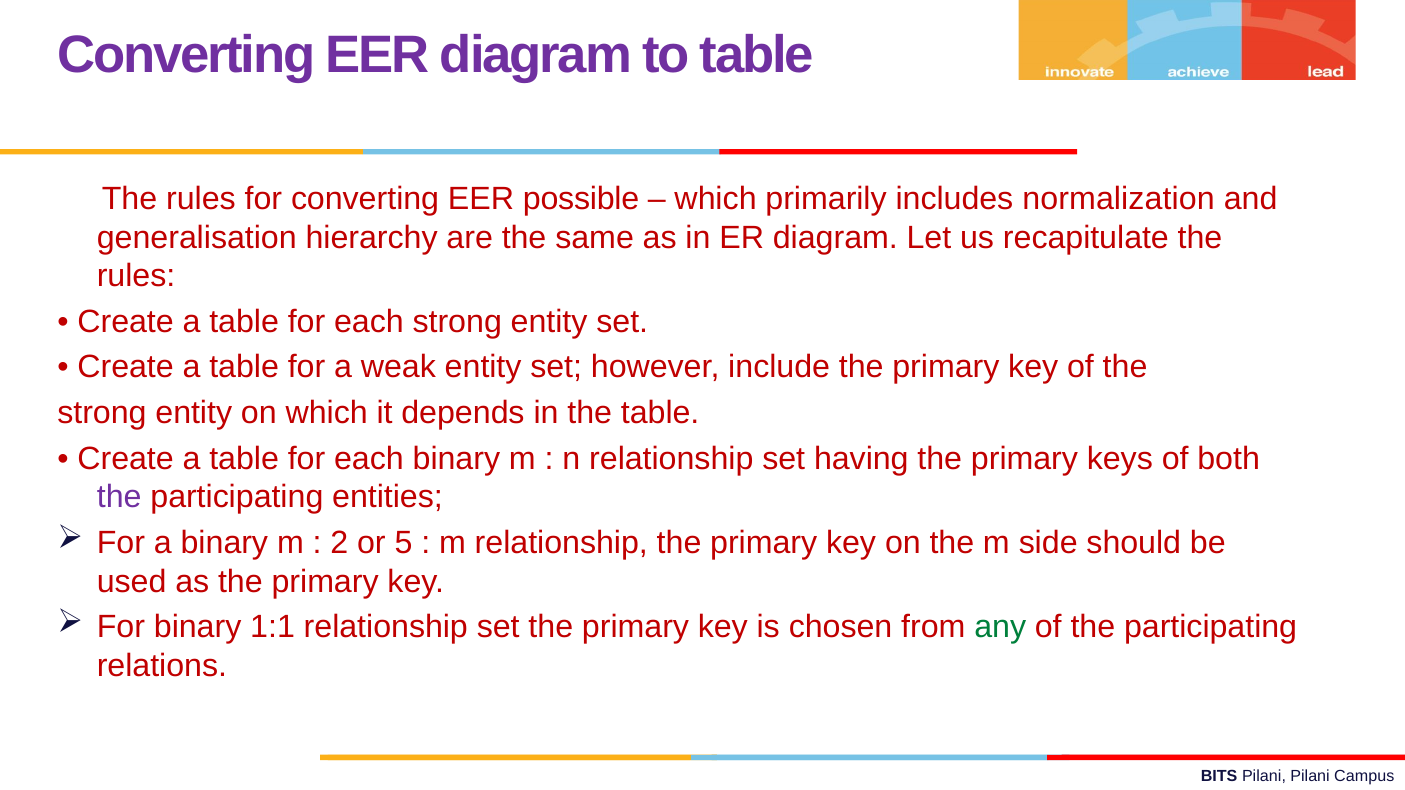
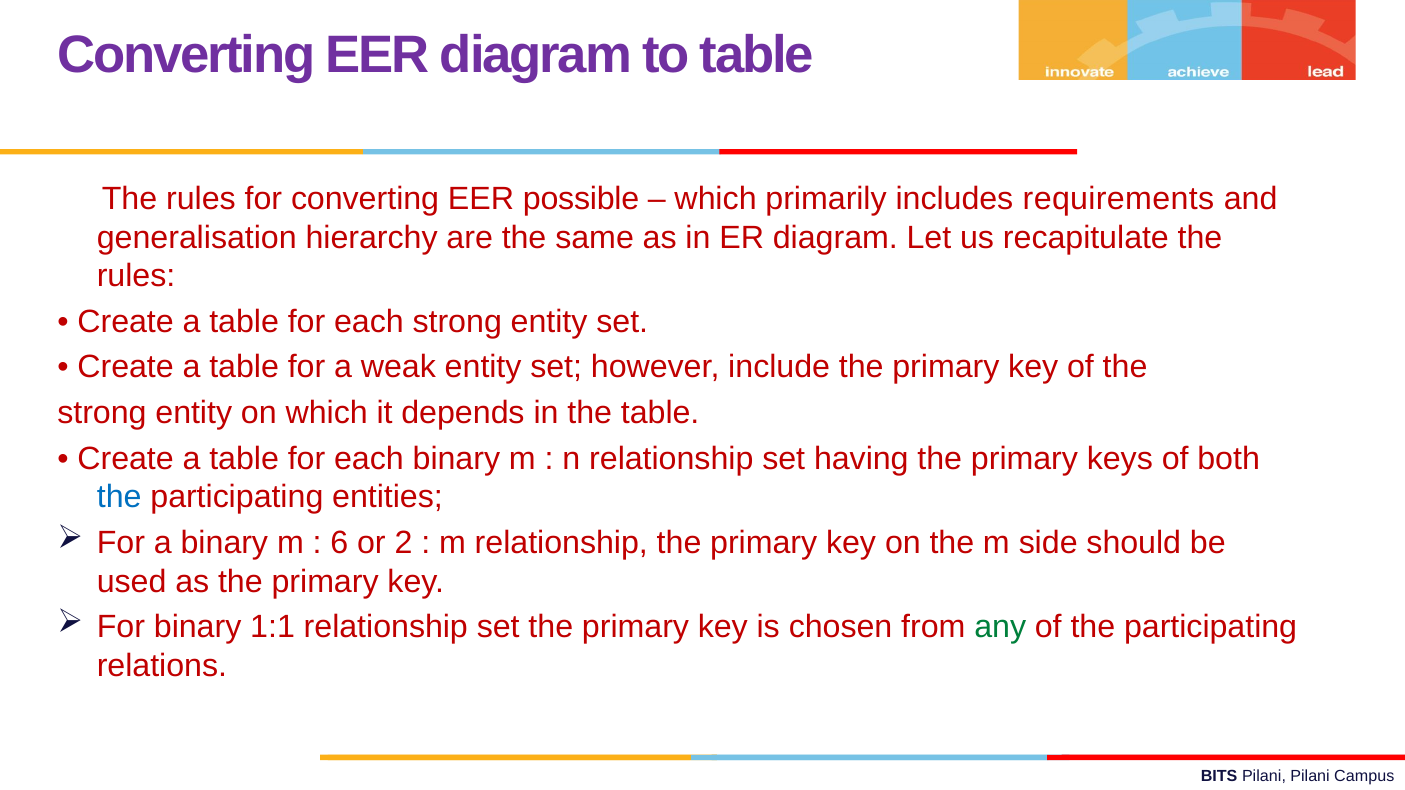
normalization: normalization -> requirements
the at (119, 497) colour: purple -> blue
2: 2 -> 6
5: 5 -> 2
